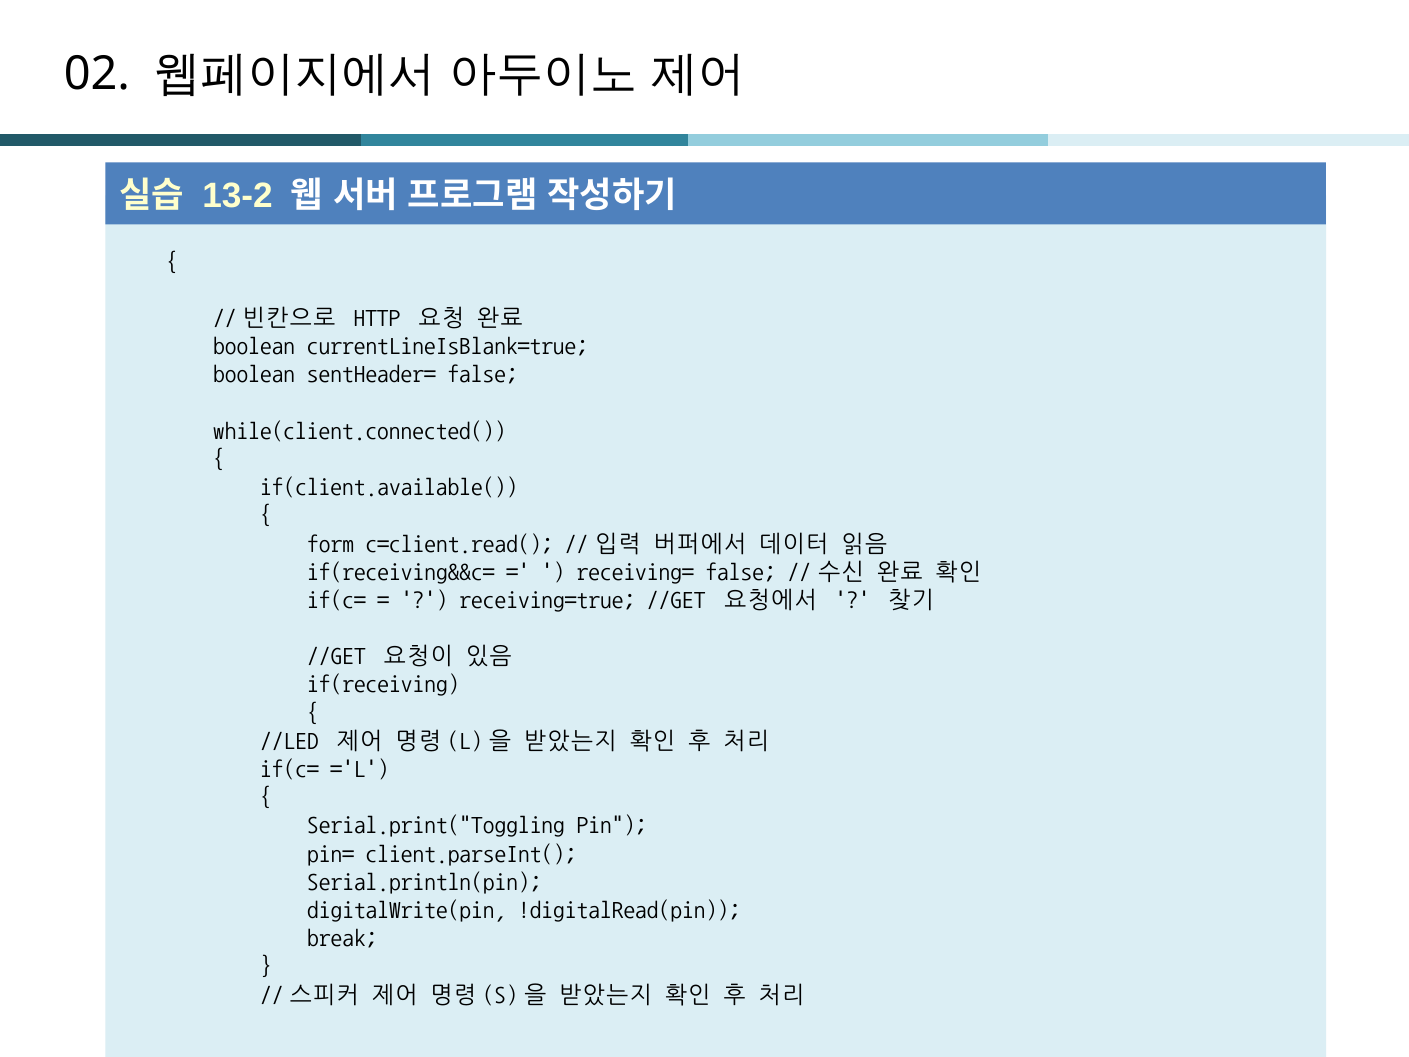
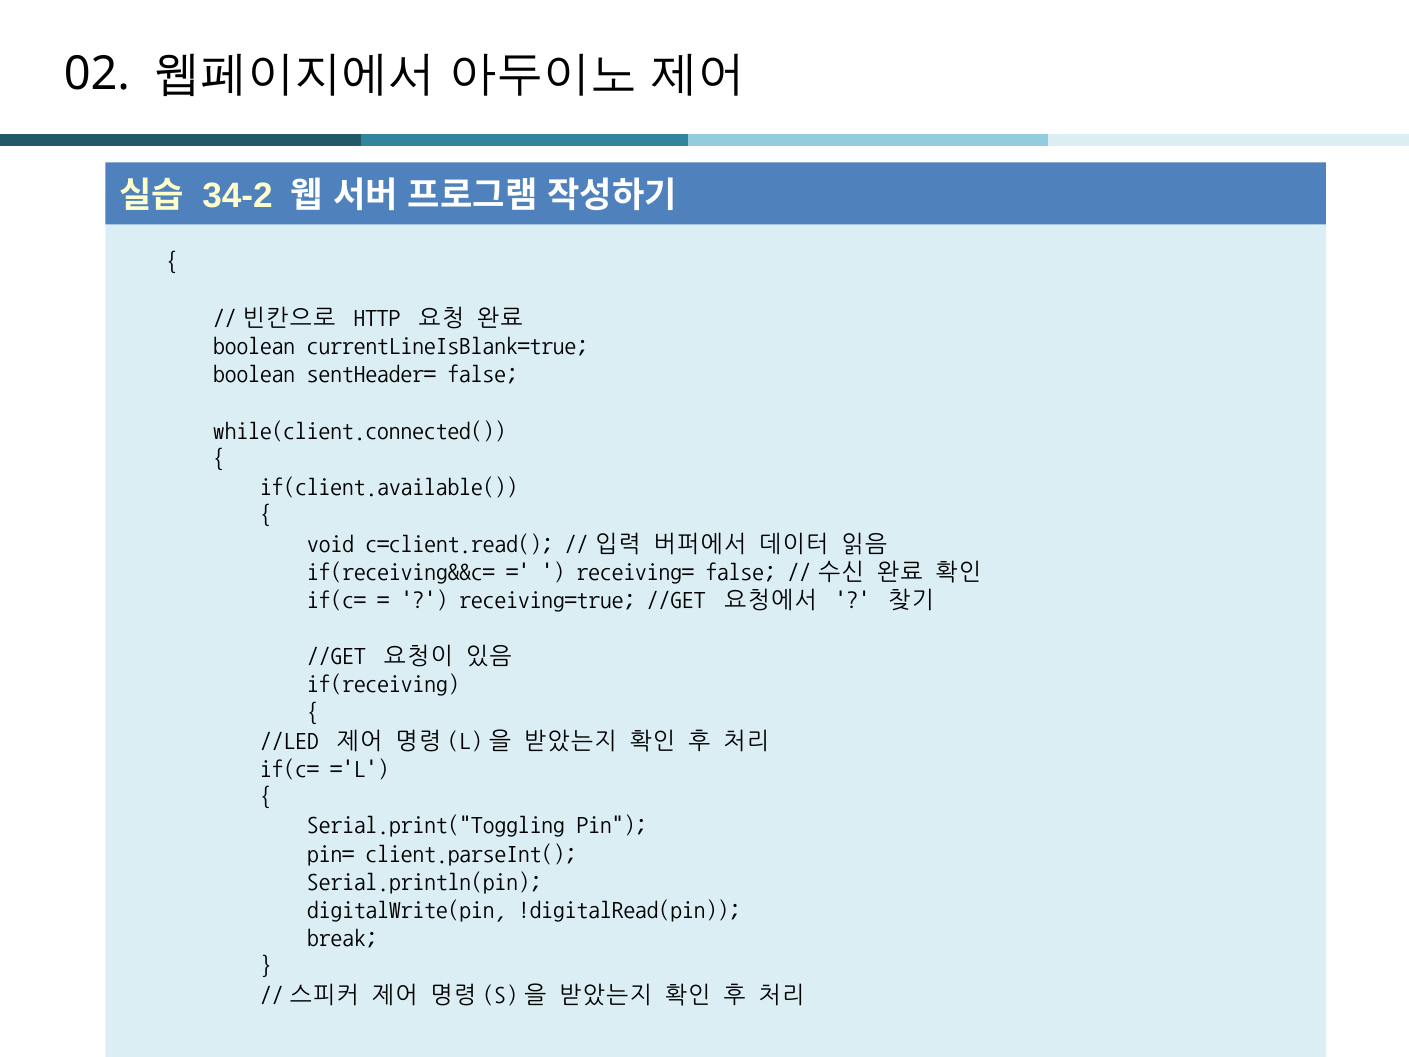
13-2: 13-2 -> 34-2
form: form -> void
